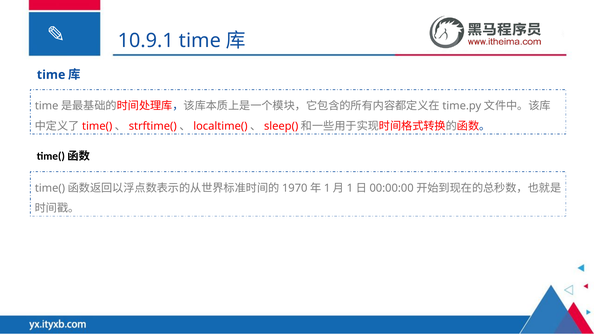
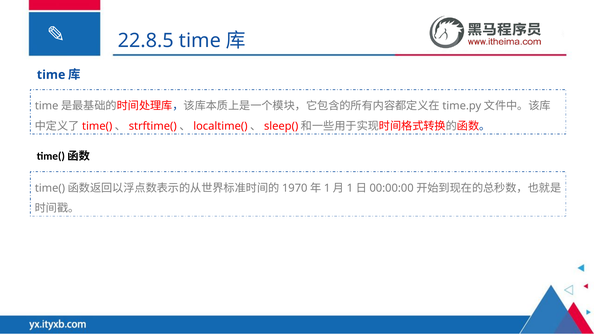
10.9.1: 10.9.1 -> 22.8.5
